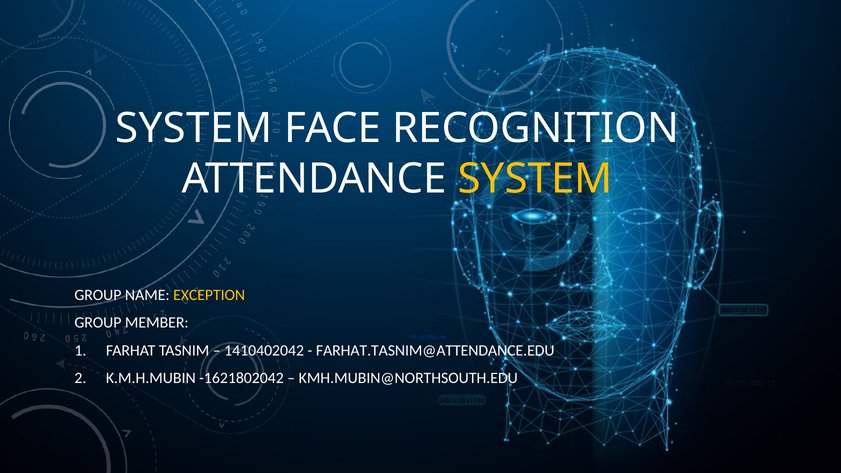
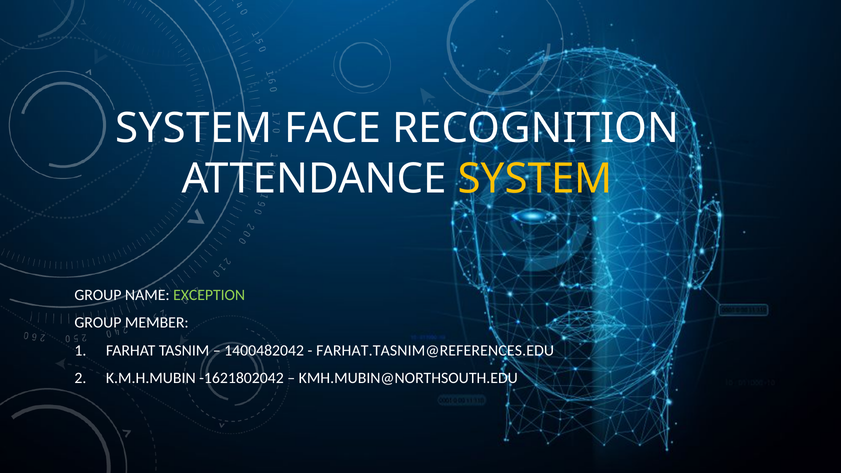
EXCEPTION colour: yellow -> light green
1410402042: 1410402042 -> 1400482042
FARHAT.TASNIM@ATTENDANCE.EDU: FARHAT.TASNIM@ATTENDANCE.EDU -> FARHAT.TASNIM@REFERENCES.EDU
